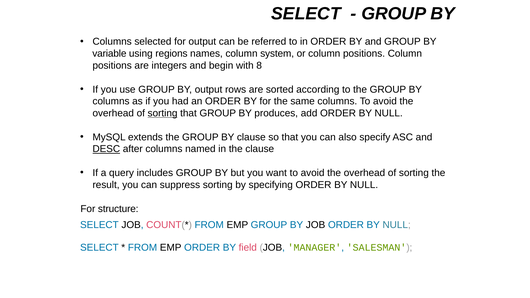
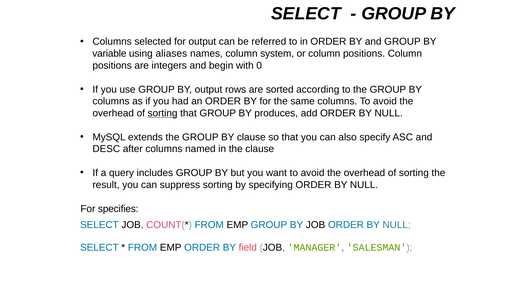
regions: regions -> aliases
8: 8 -> 0
DESC underline: present -> none
structure: structure -> specifies
